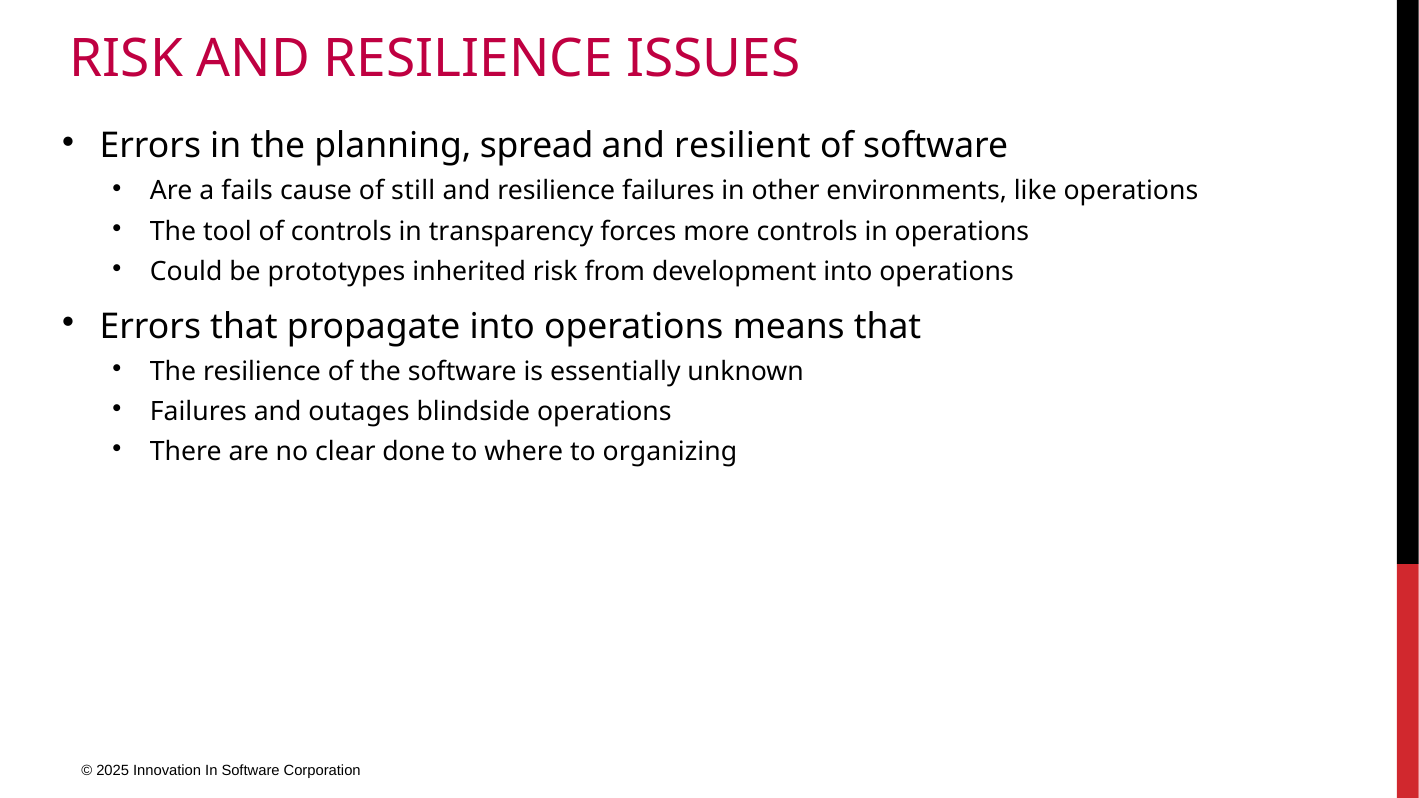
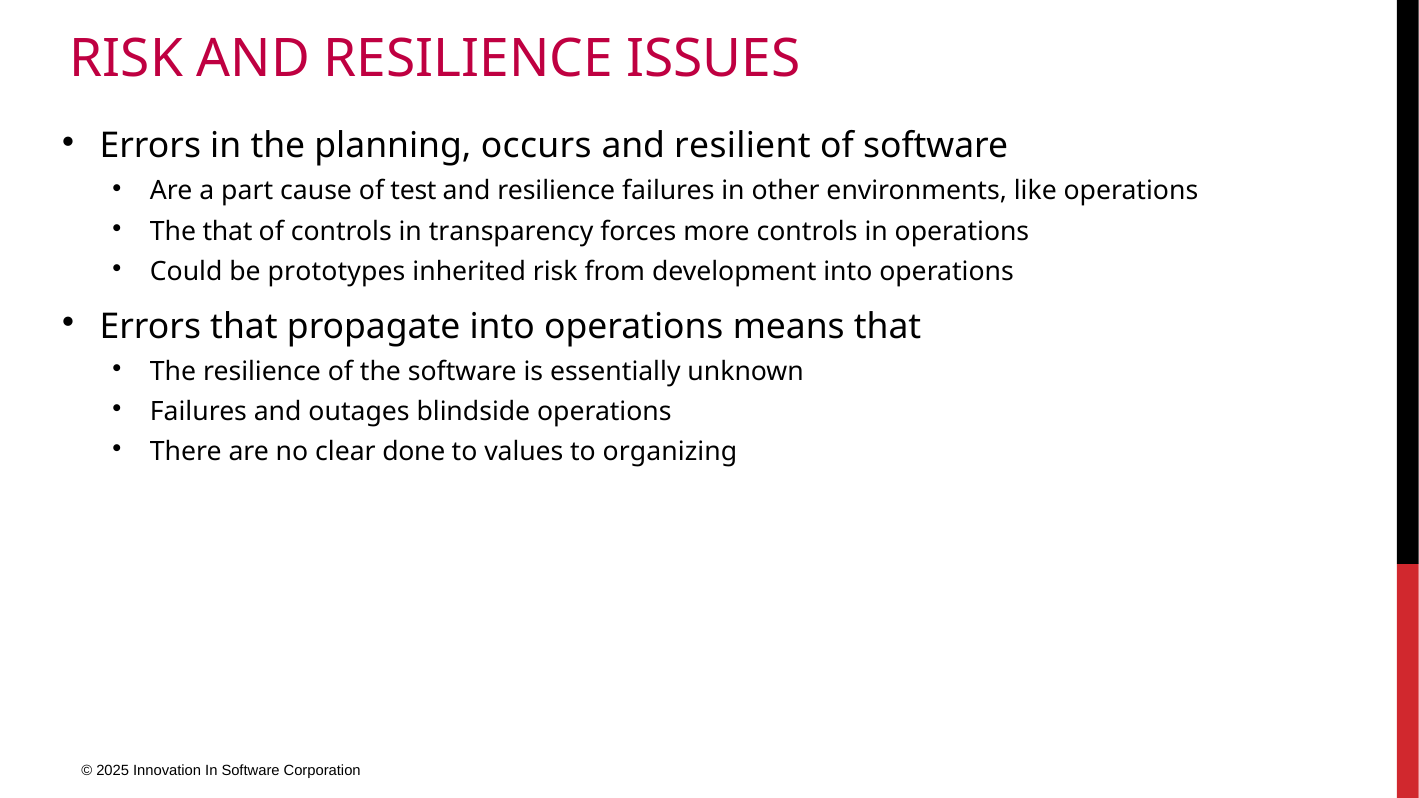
spread: spread -> occurs
fails: fails -> part
still: still -> test
The tool: tool -> that
where: where -> values
